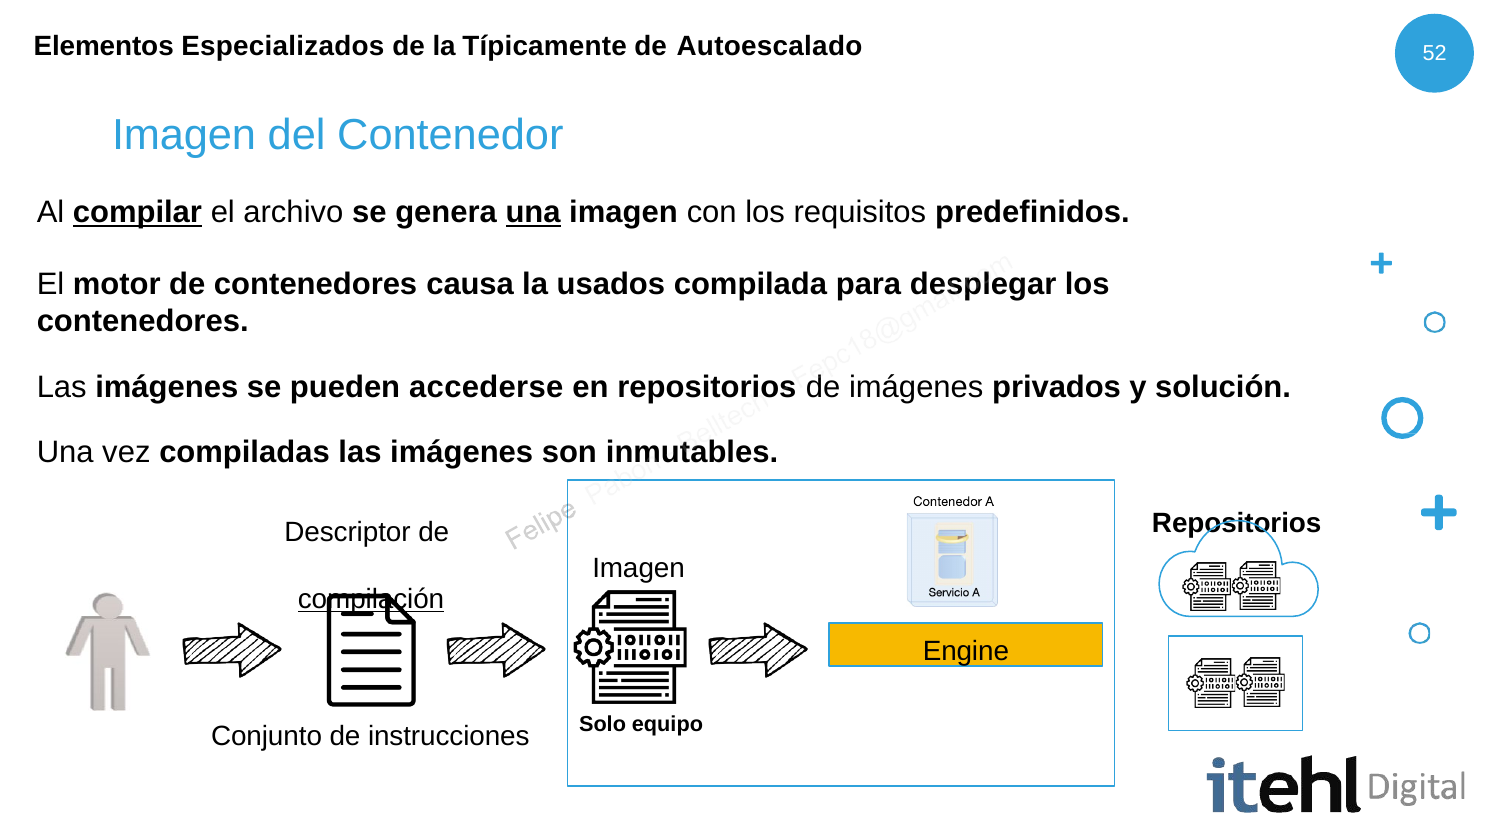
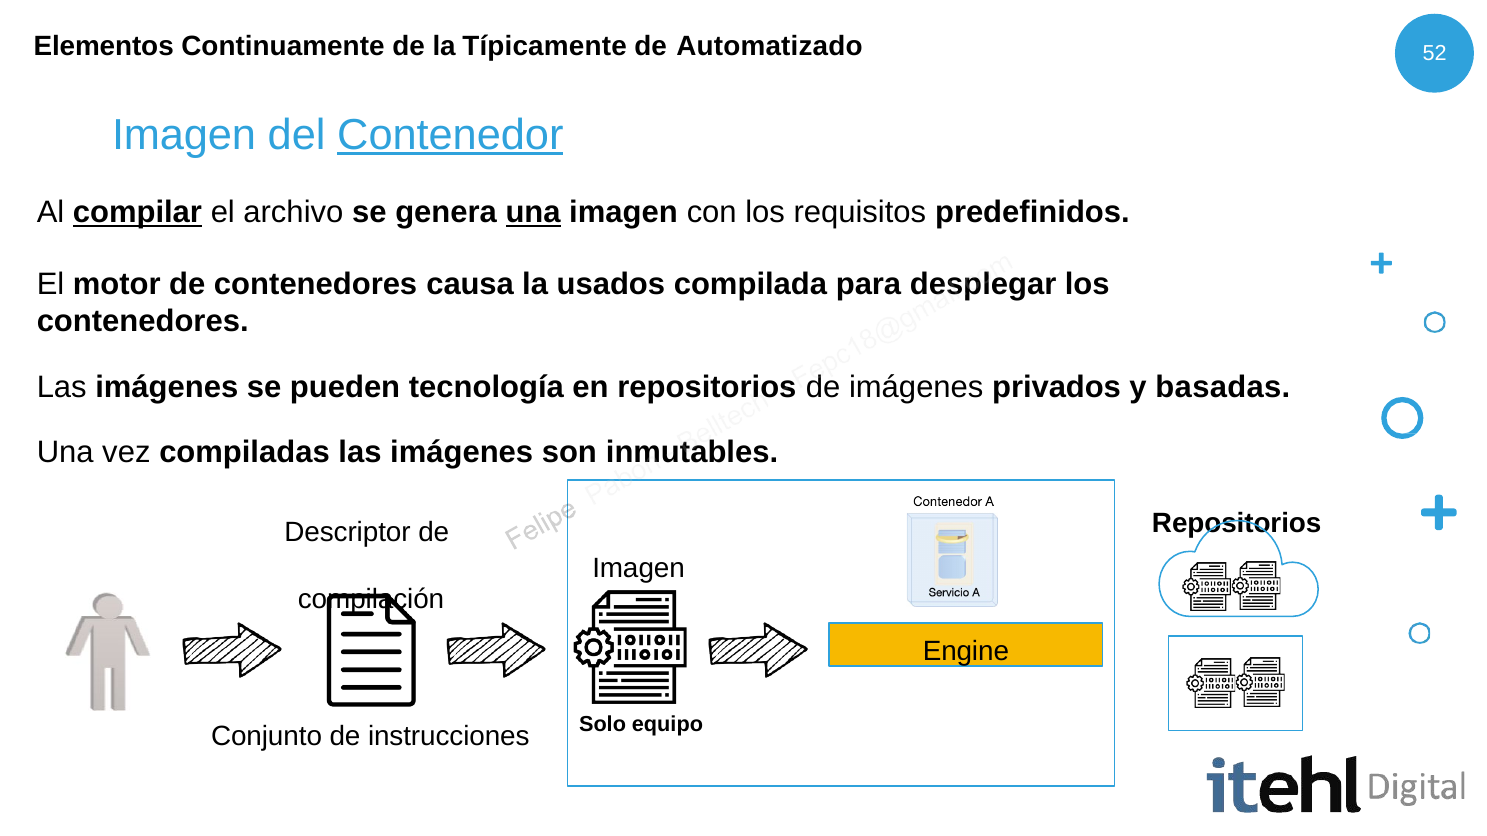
Especializados: Especializados -> Continuamente
Autoescalado: Autoescalado -> Automatizado
Contenedor underline: none -> present
accederse: accederse -> tecnología
solución: solución -> basadas
compilación underline: present -> none
